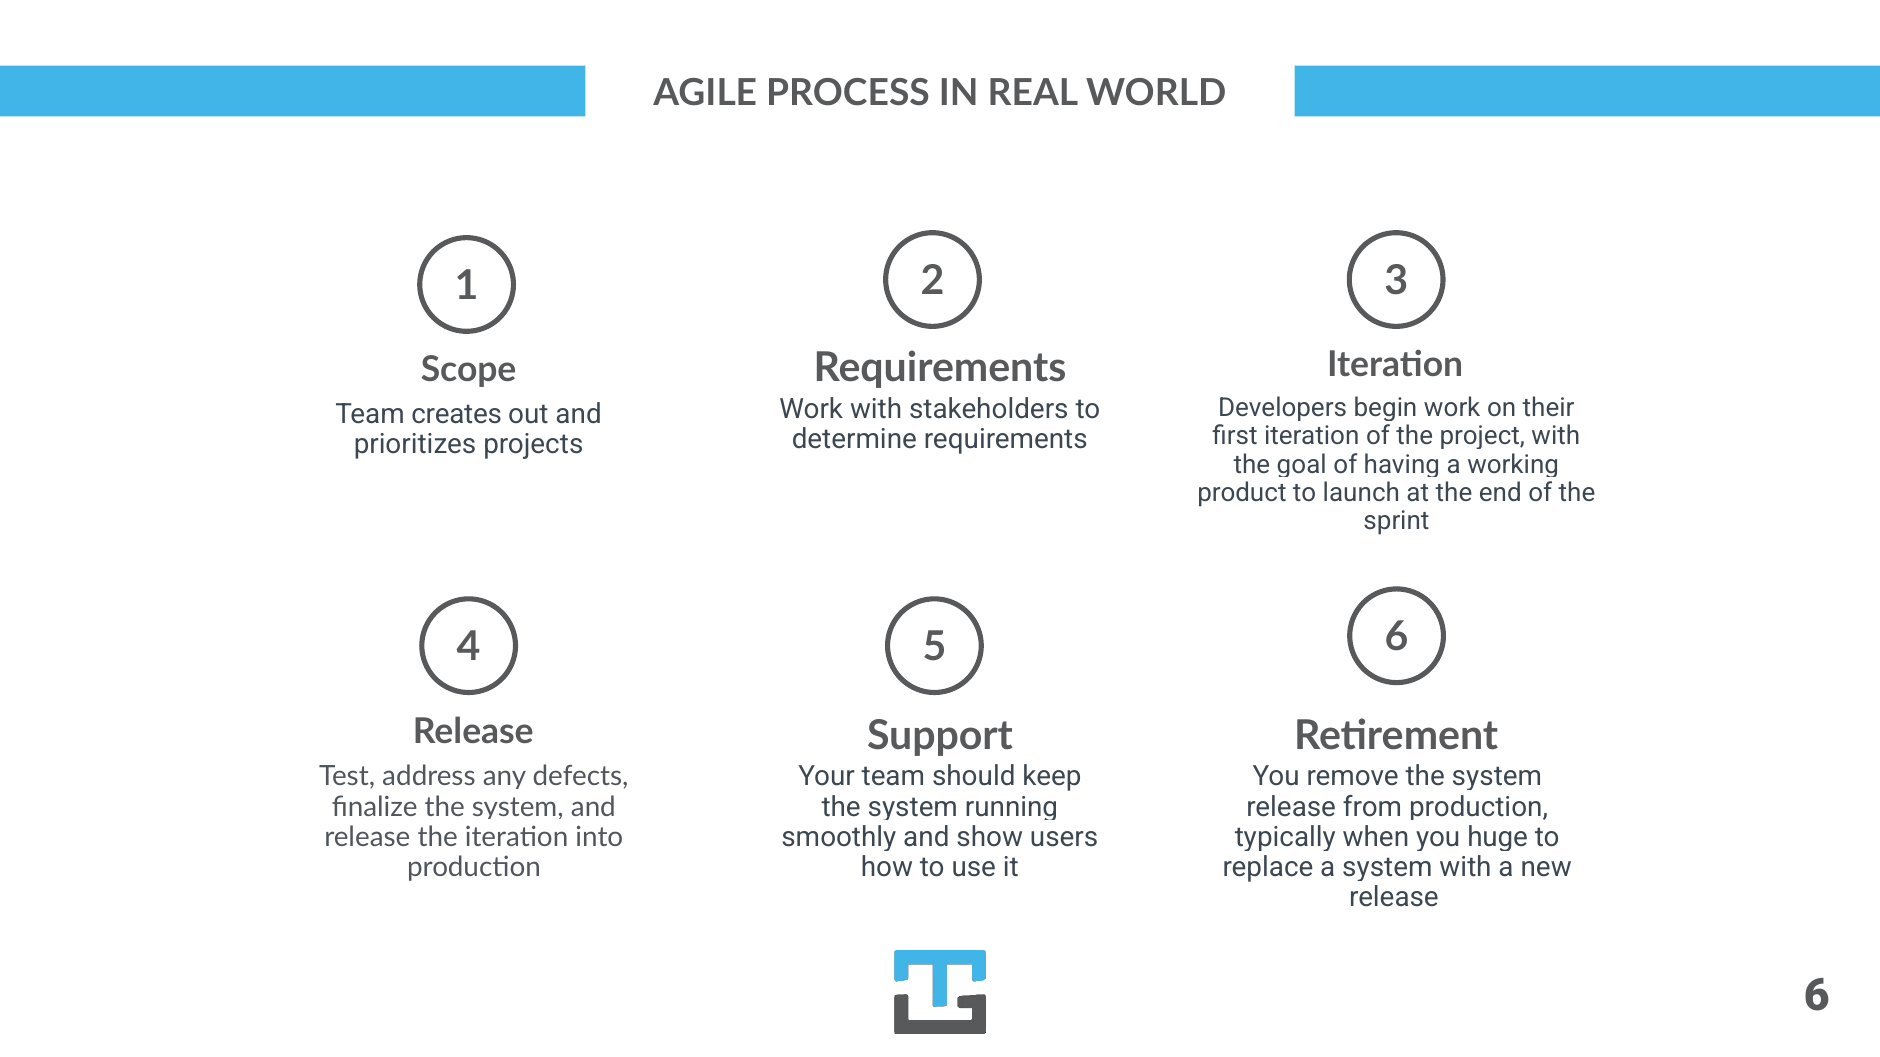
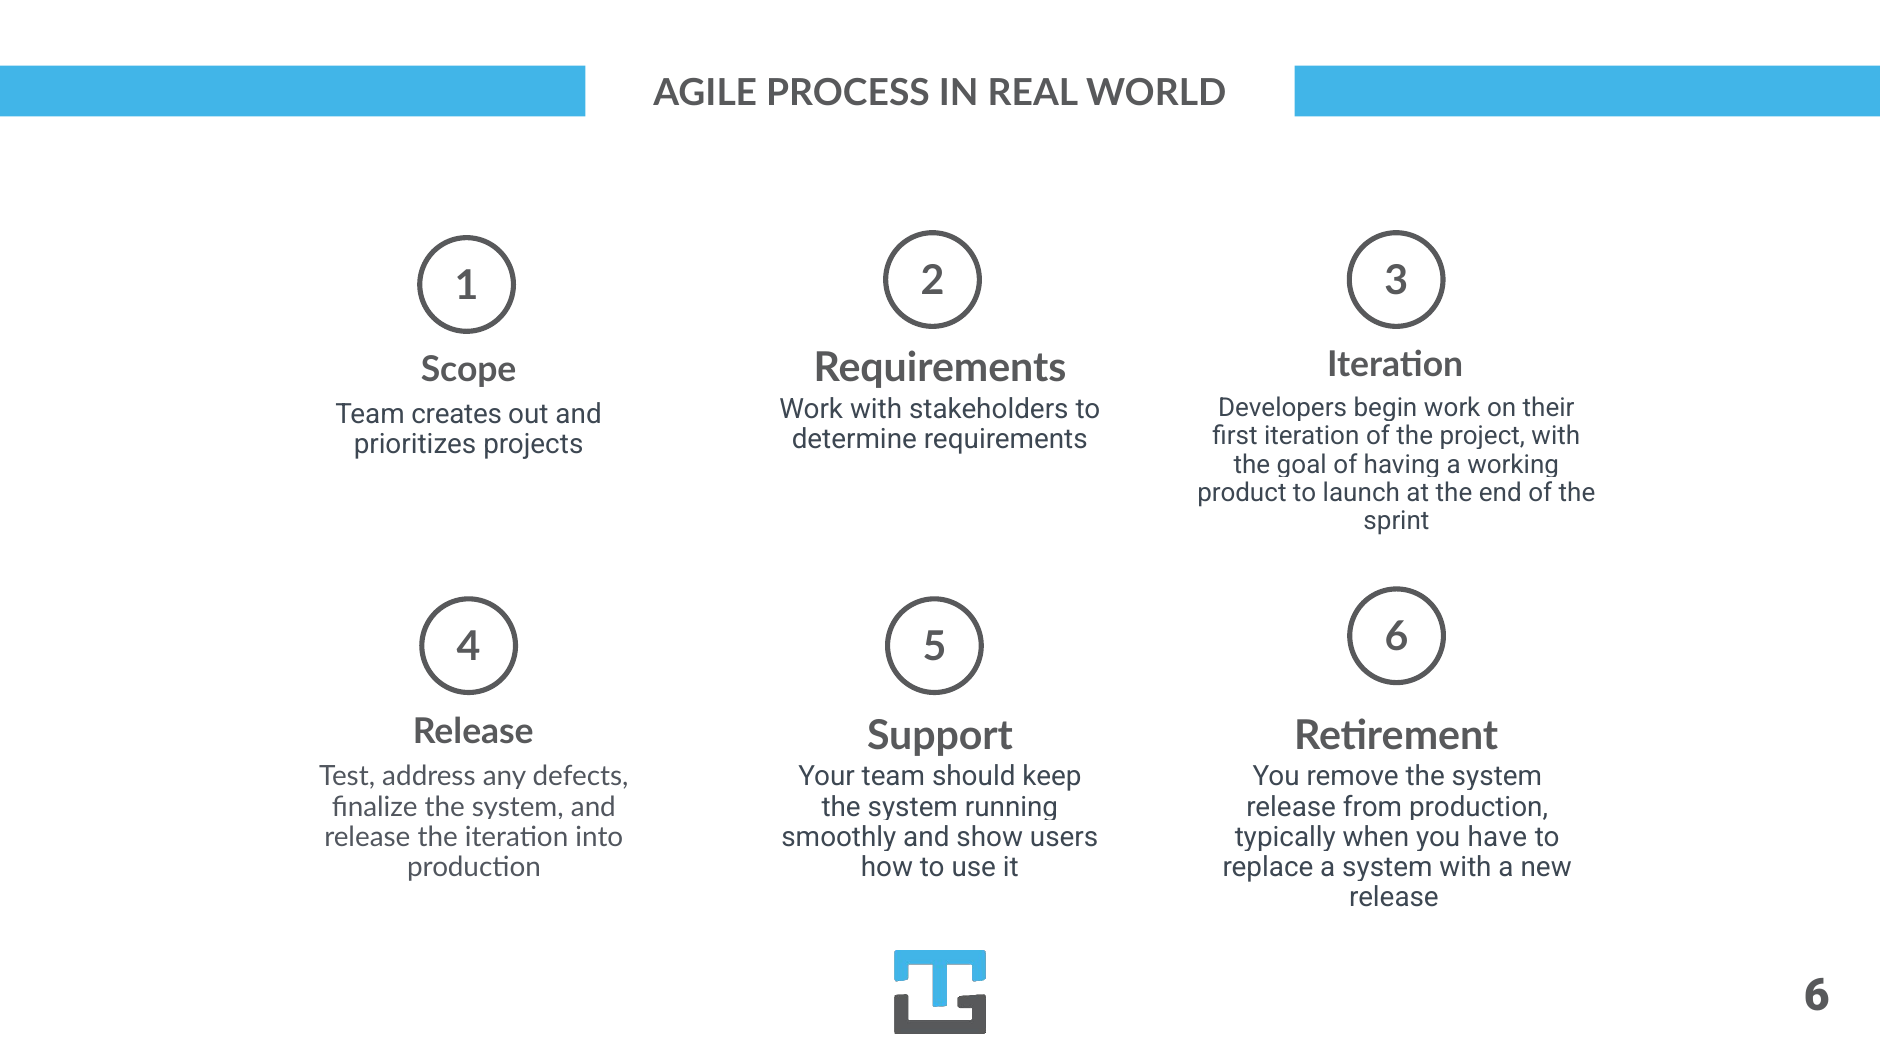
huge: huge -> have
